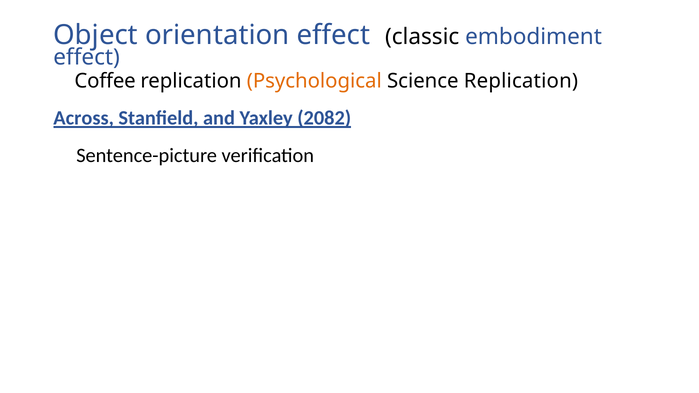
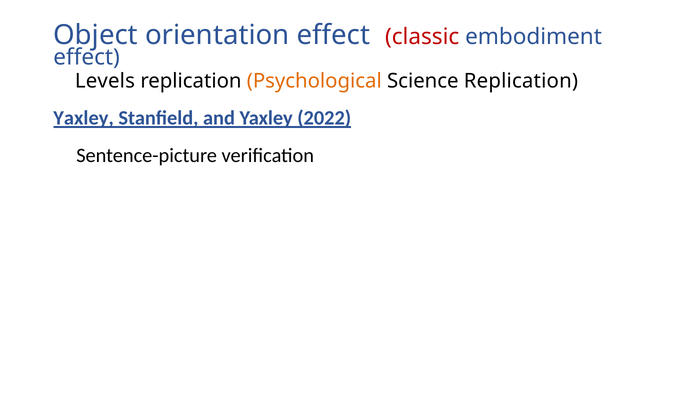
classic colour: black -> red
Coffee: Coffee -> Levels
Across at (84, 118): Across -> Yaxley
2082: 2082 -> 2022
